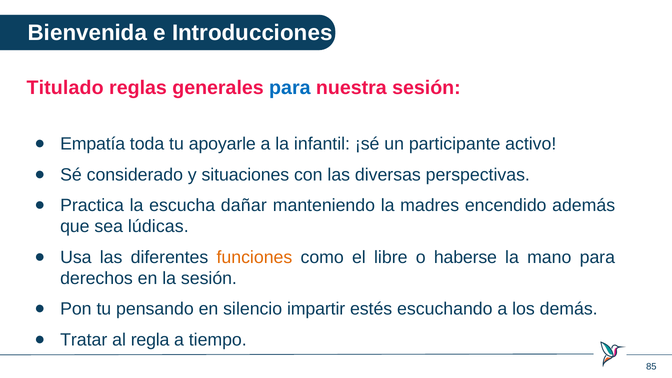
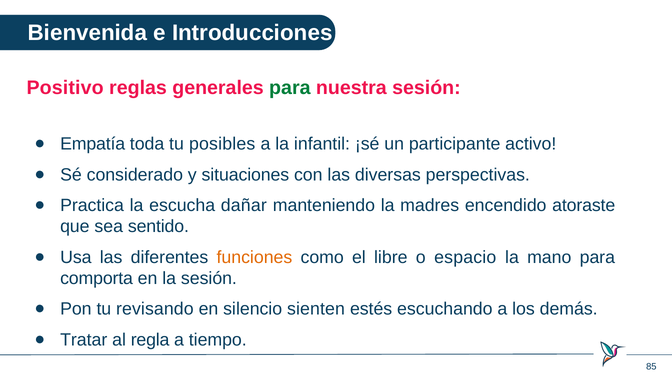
Titulado: Titulado -> Positivo
para at (290, 88) colour: blue -> green
apoyarle: apoyarle -> posibles
además: además -> atoraste
lúdicas: lúdicas -> sentido
haberse: haberse -> espacio
derechos: derechos -> comporta
pensando: pensando -> revisando
impartir: impartir -> sienten
